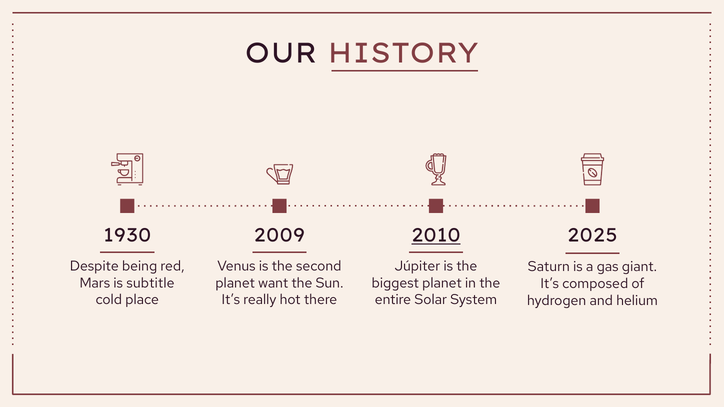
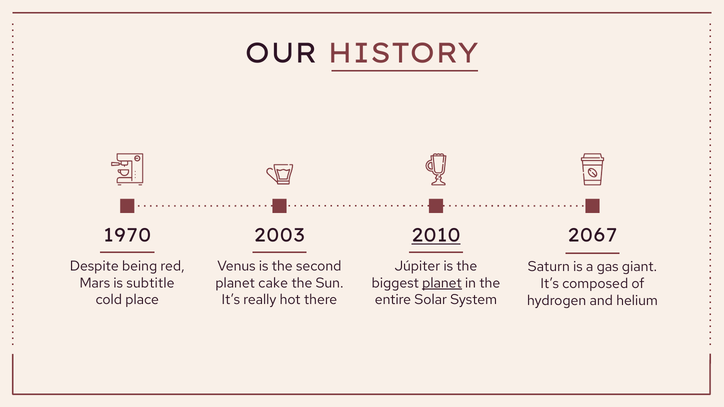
1930: 1930 -> 1970
2009: 2009 -> 2003
2025: 2025 -> 2067
want: want -> cake
planet at (442, 283) underline: none -> present
